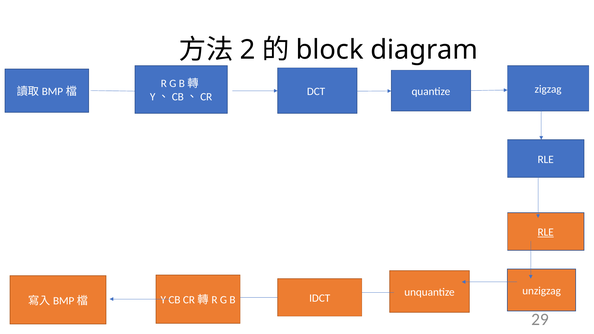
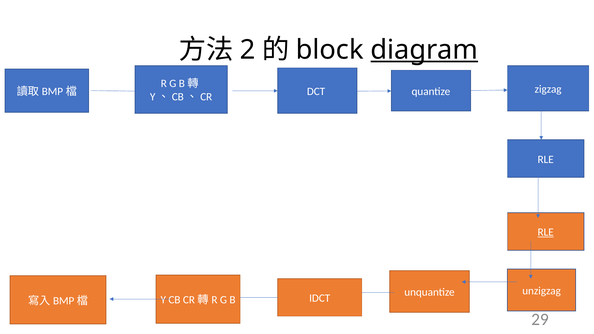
diagram underline: none -> present
